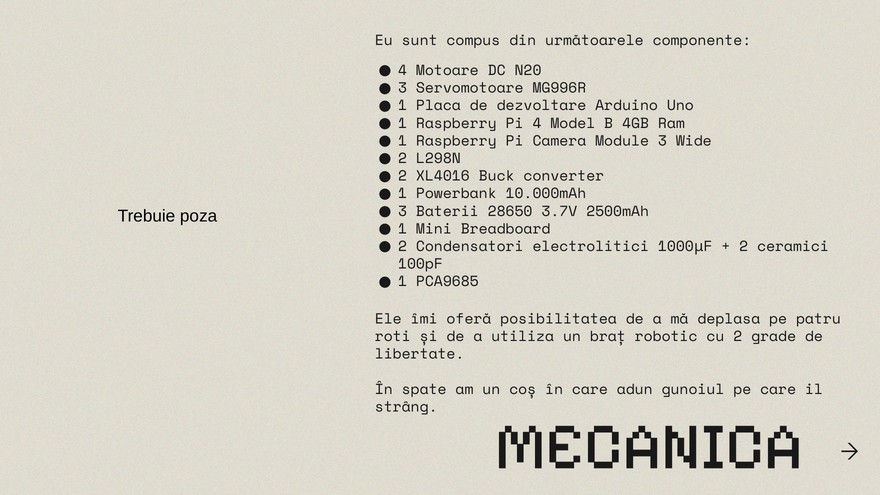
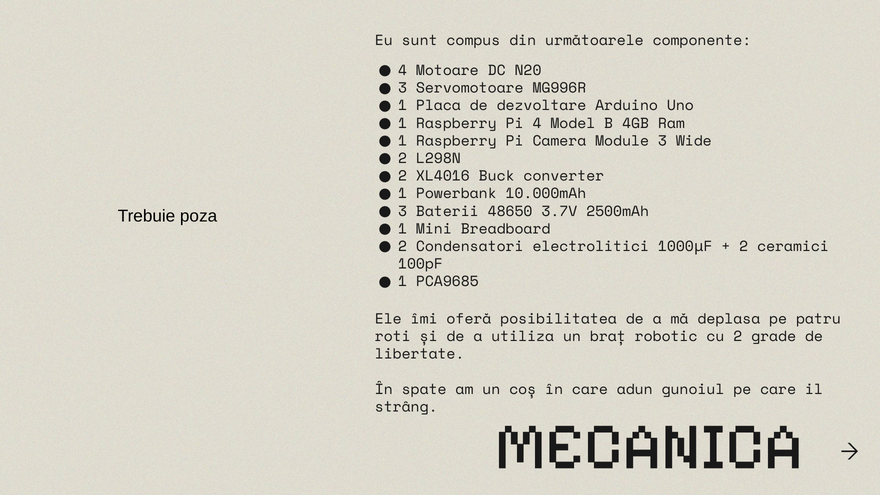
28650: 28650 -> 48650
